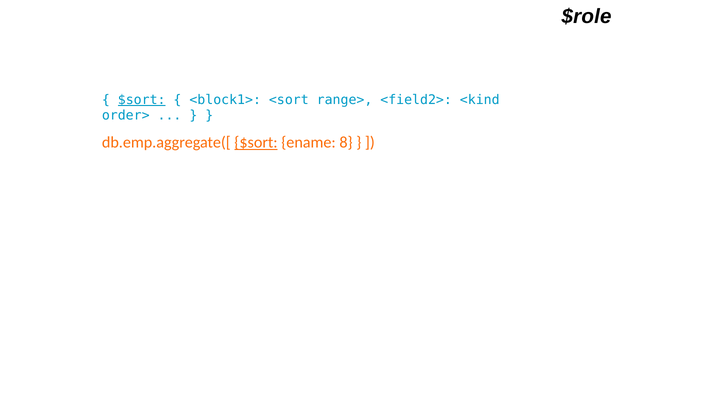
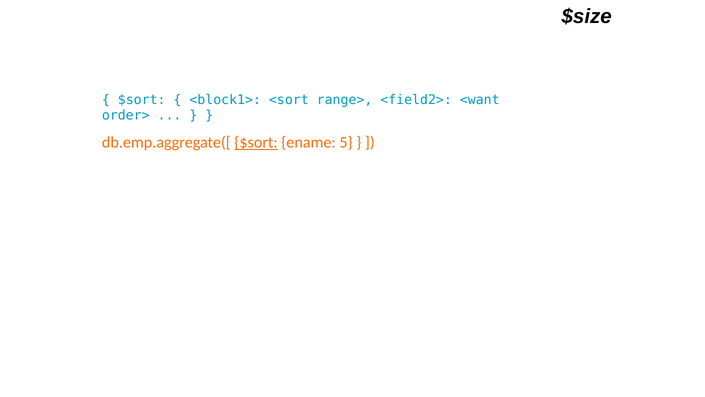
$role: $role -> $size
$sort at (142, 100) underline: present -> none
<kind: <kind -> <want
8: 8 -> 5
